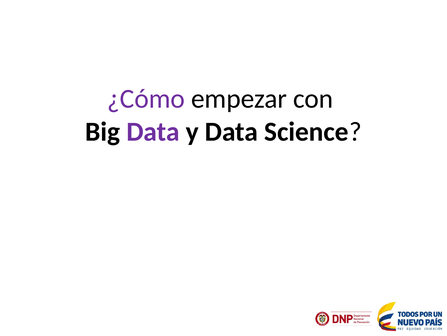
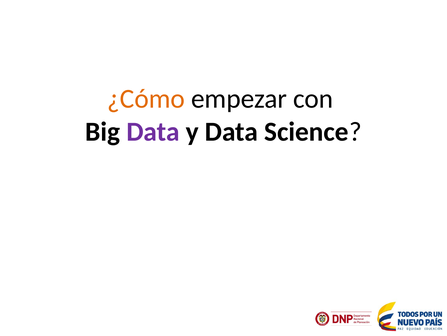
¿Cómo colour: purple -> orange
